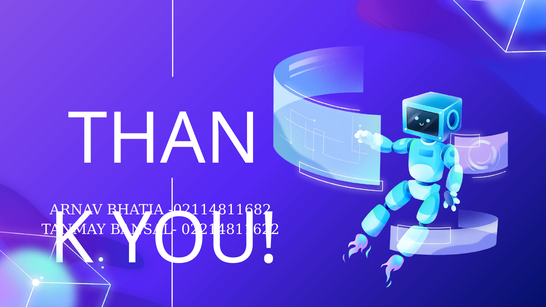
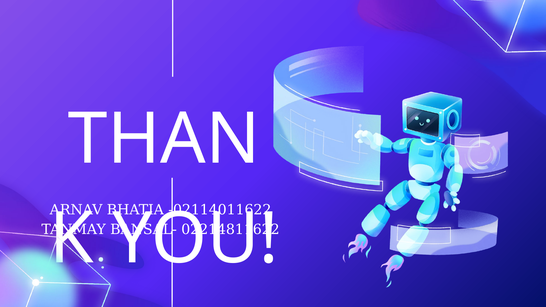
-02114811682: -02114811682 -> -02114011622
